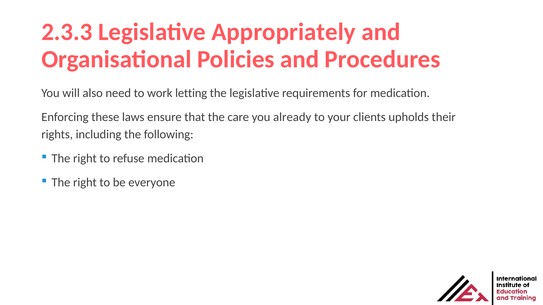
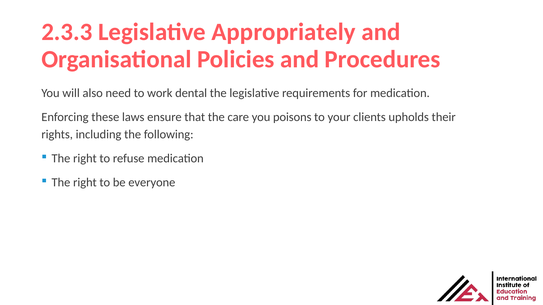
letting: letting -> dental
already: already -> poisons
